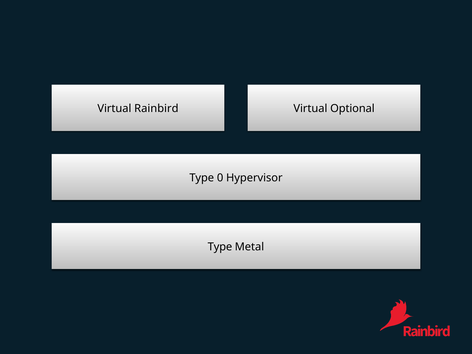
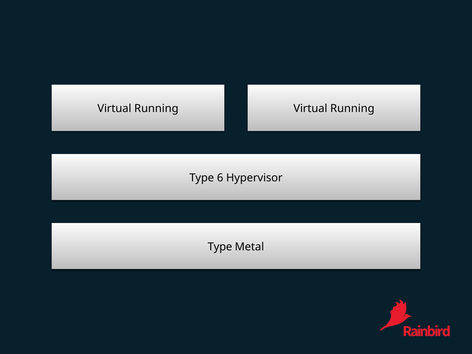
Rainbird at (156, 109): Rainbird -> Running
Optional at (352, 109): Optional -> Running
0: 0 -> 6
